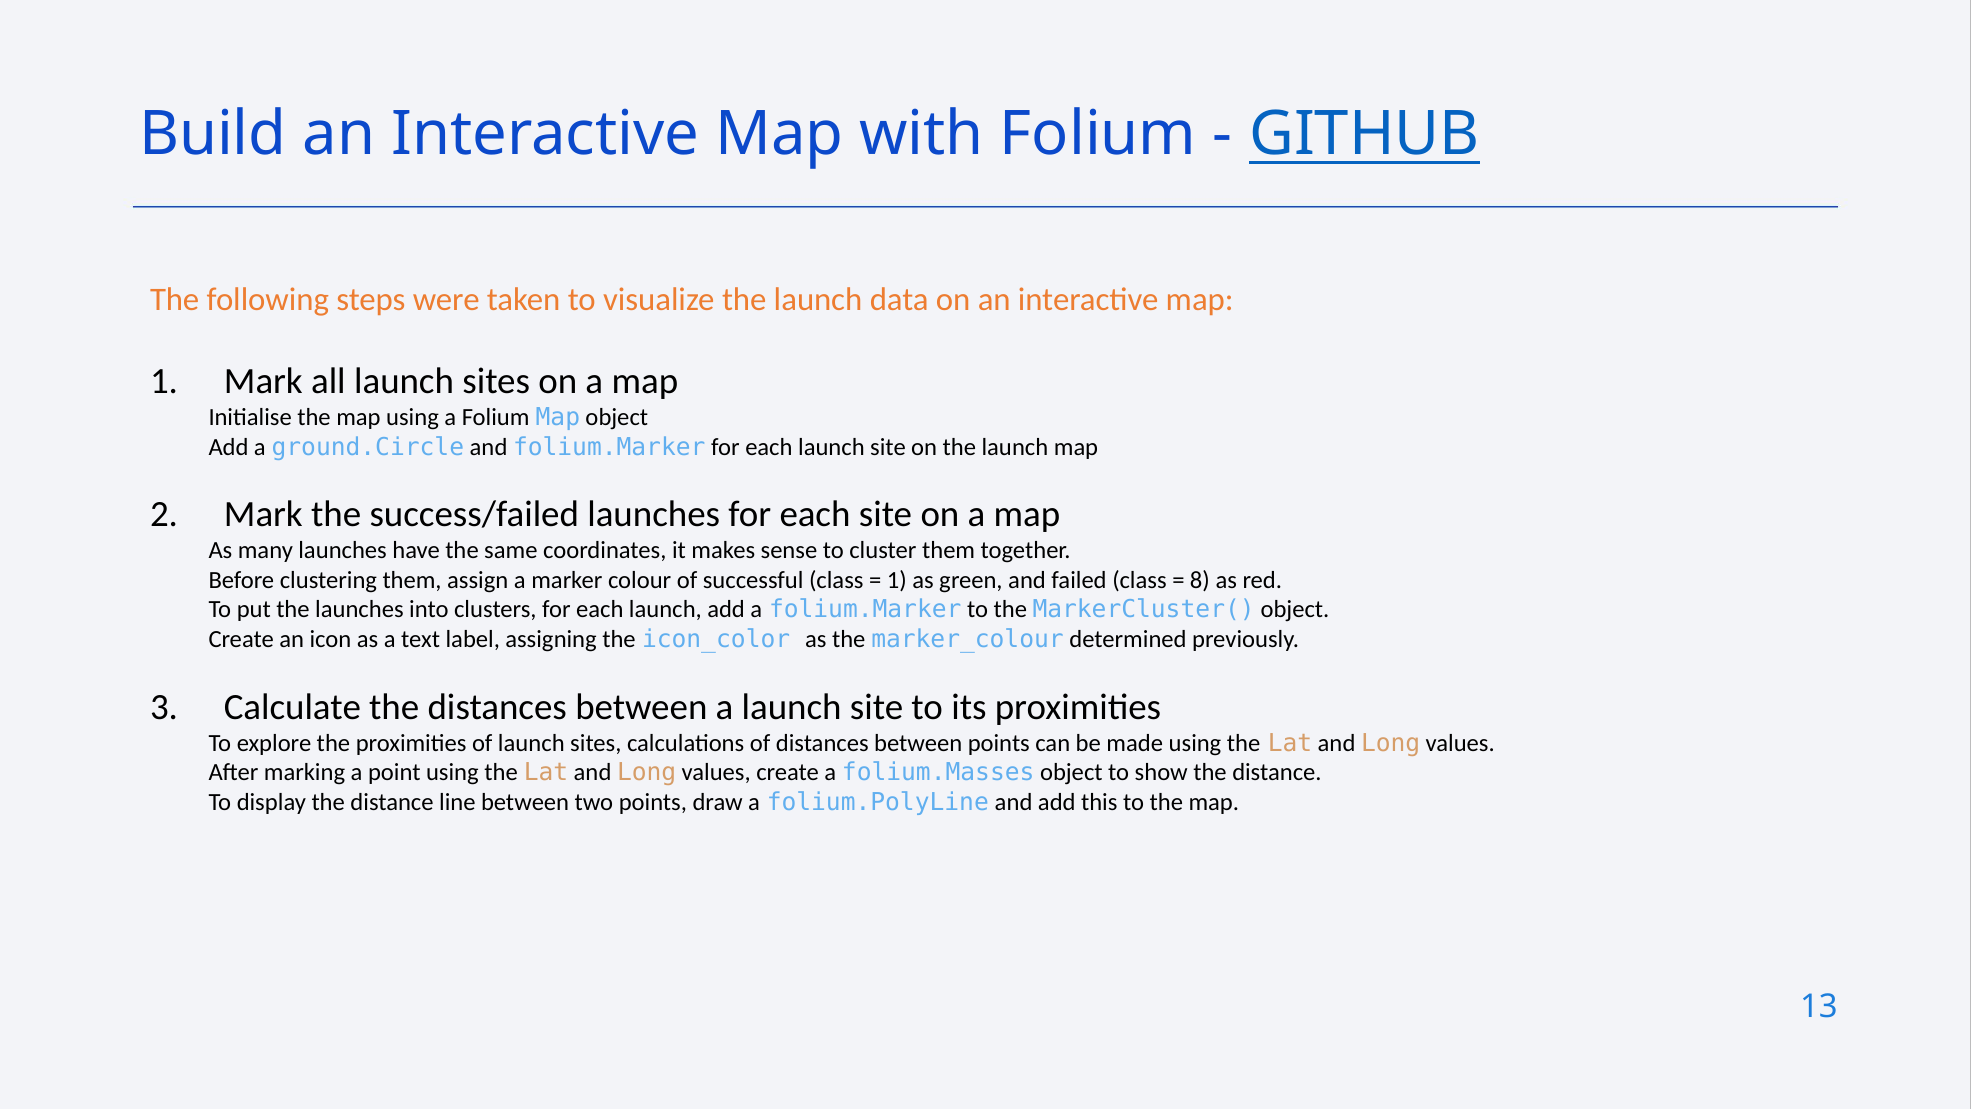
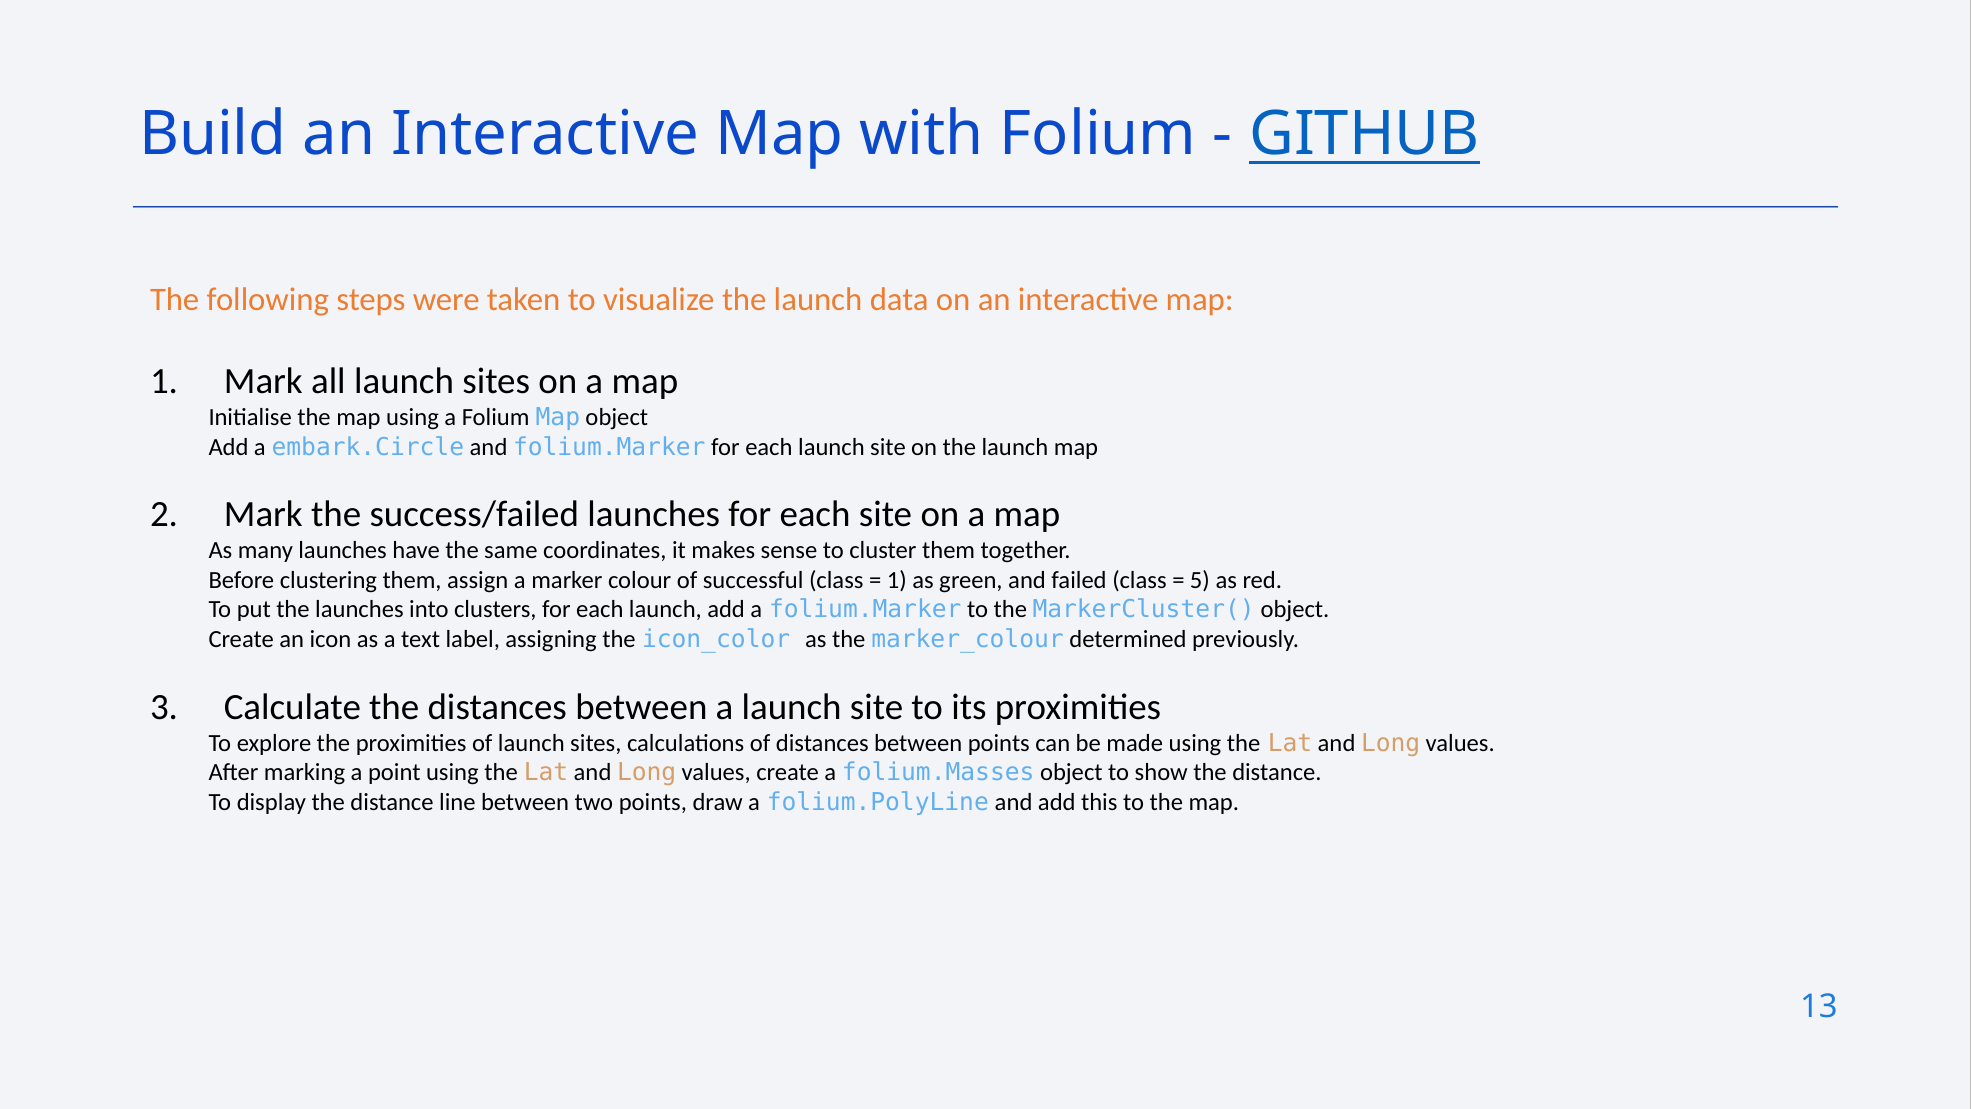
ground.Circle: ground.Circle -> embark.Circle
8: 8 -> 5
